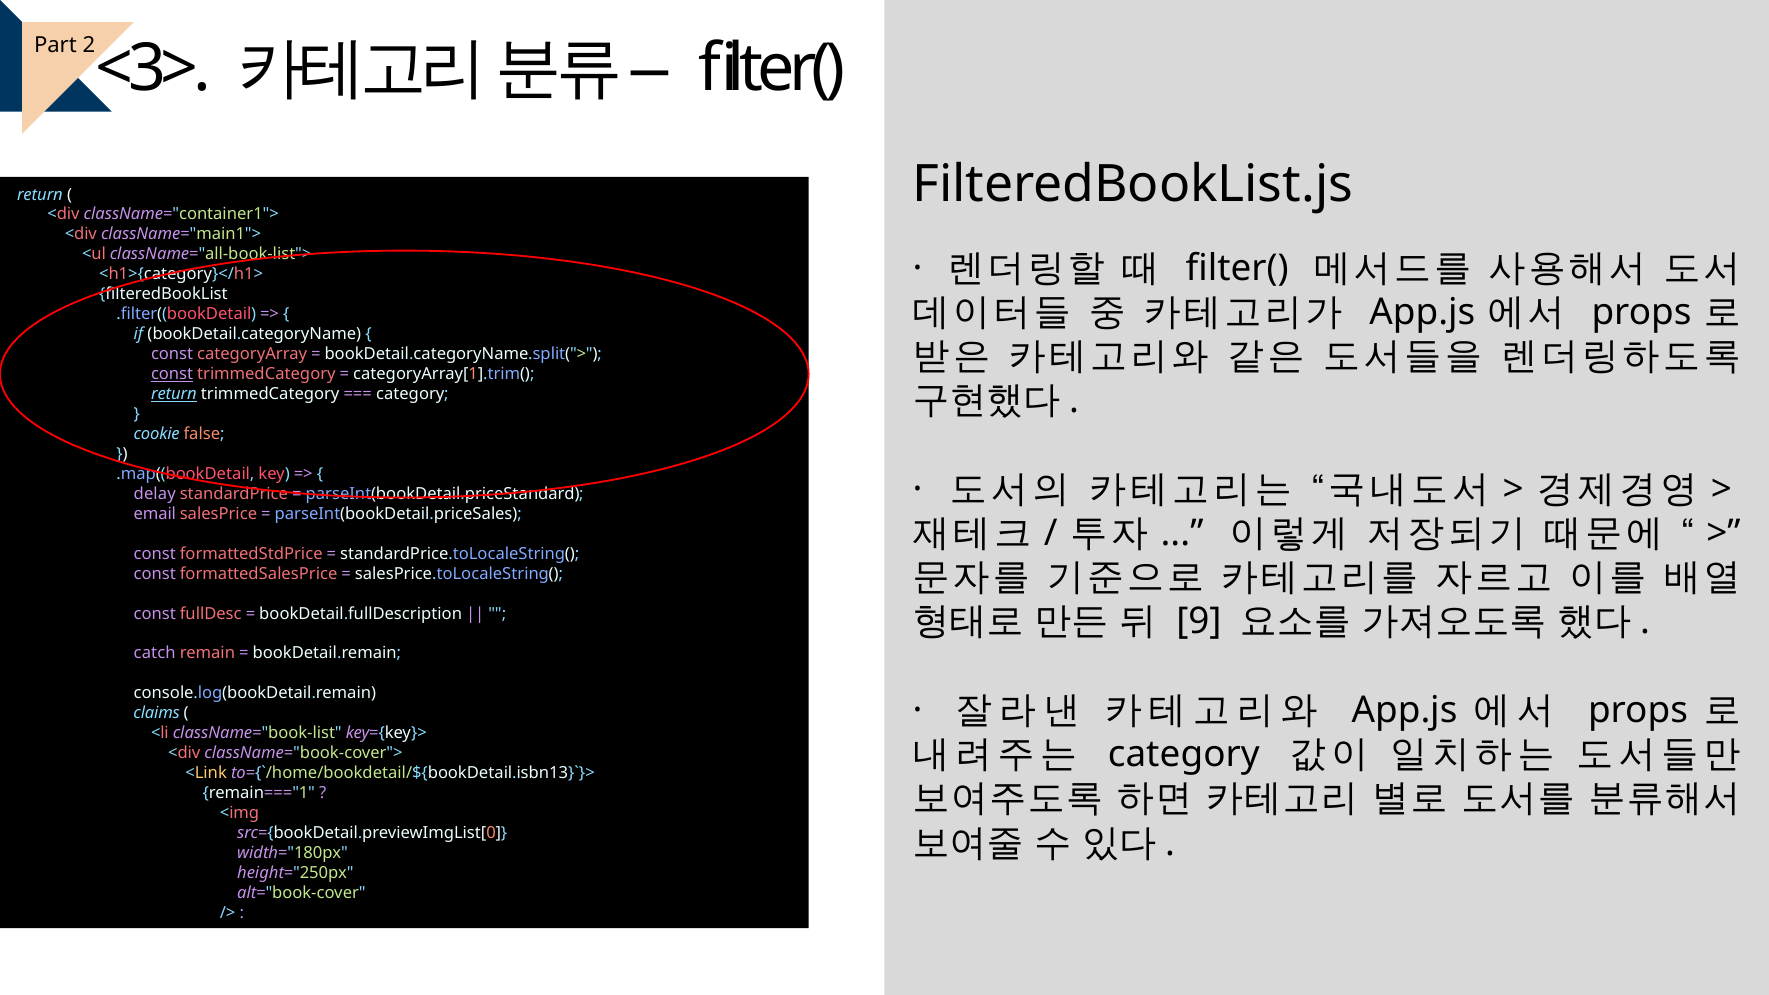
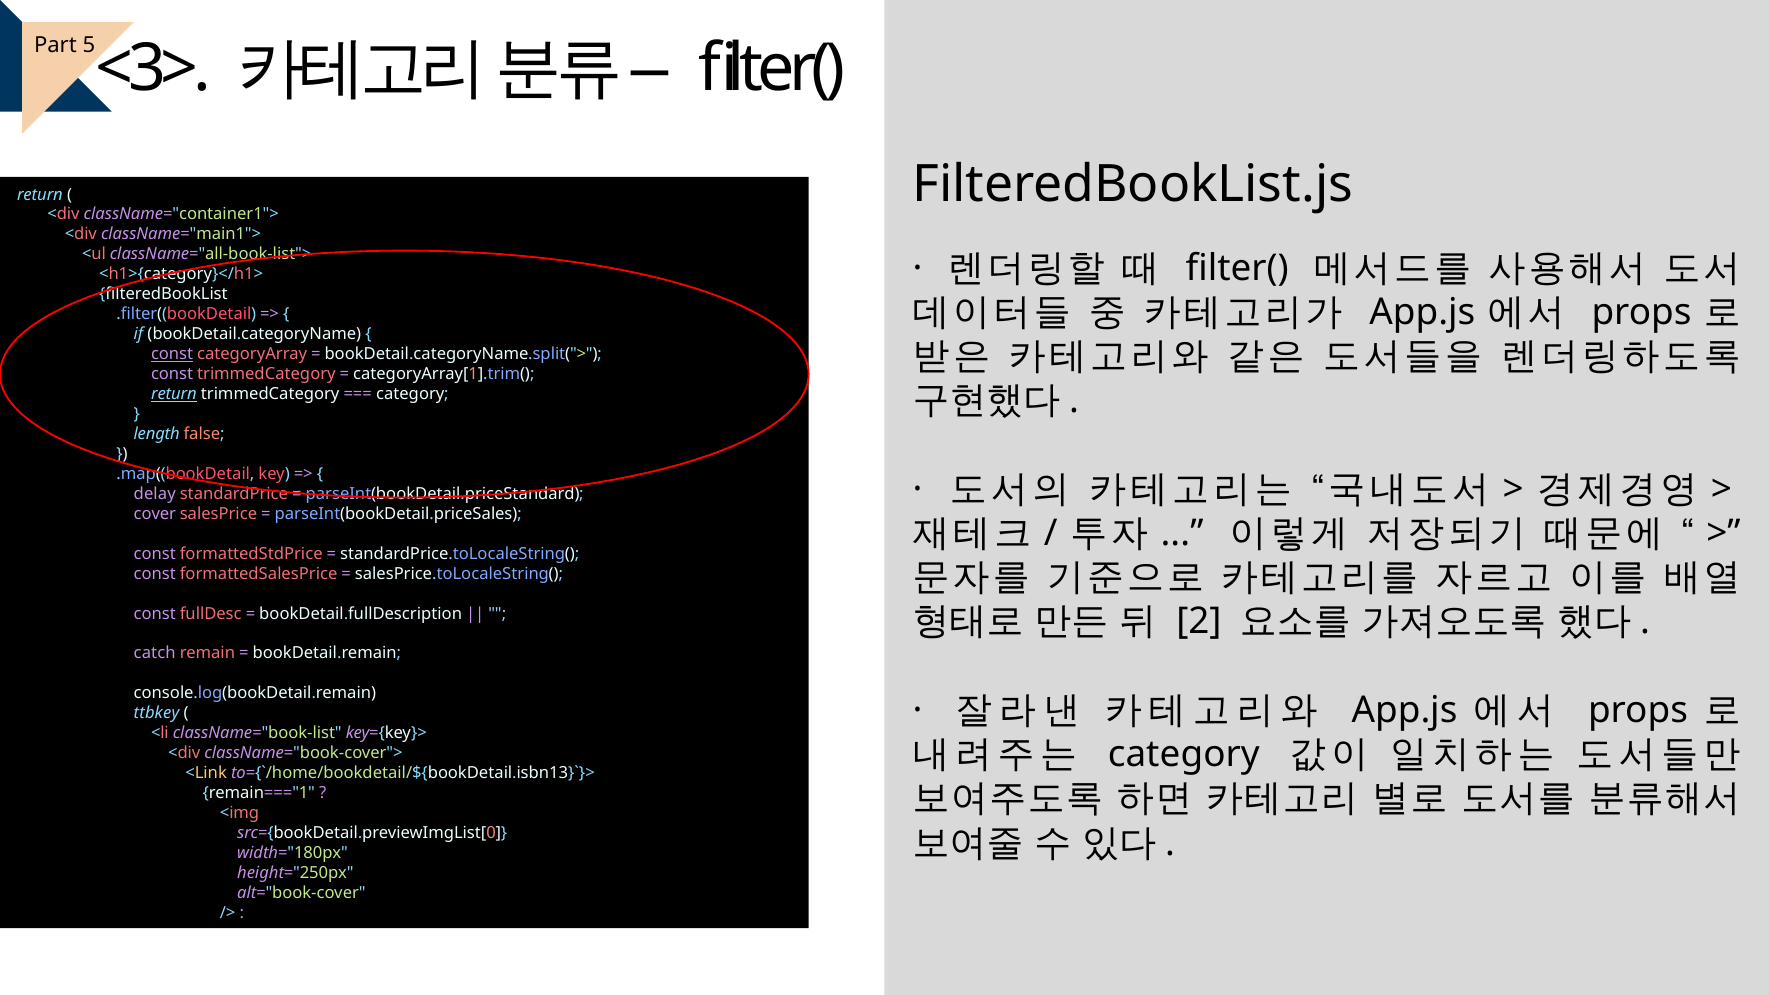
2: 2 -> 5
const at (172, 354) underline: none -> present
const at (172, 374) underline: present -> none
cookie: cookie -> length
email: email -> cover
9: 9 -> 2
claims: claims -> ttbkey
